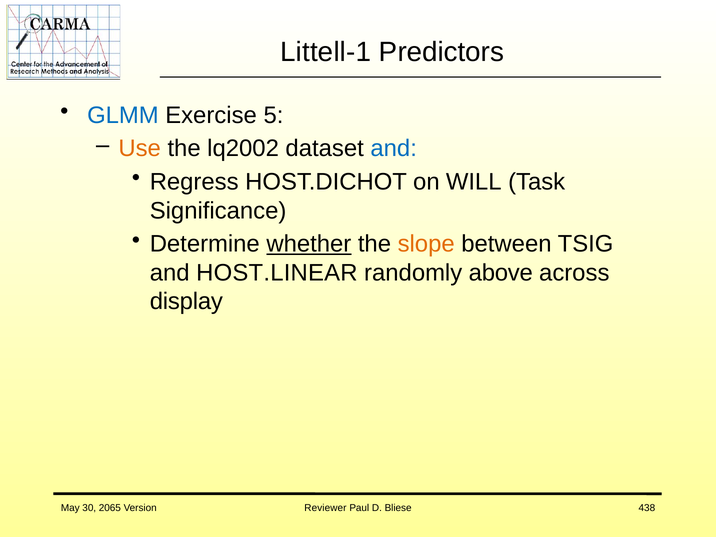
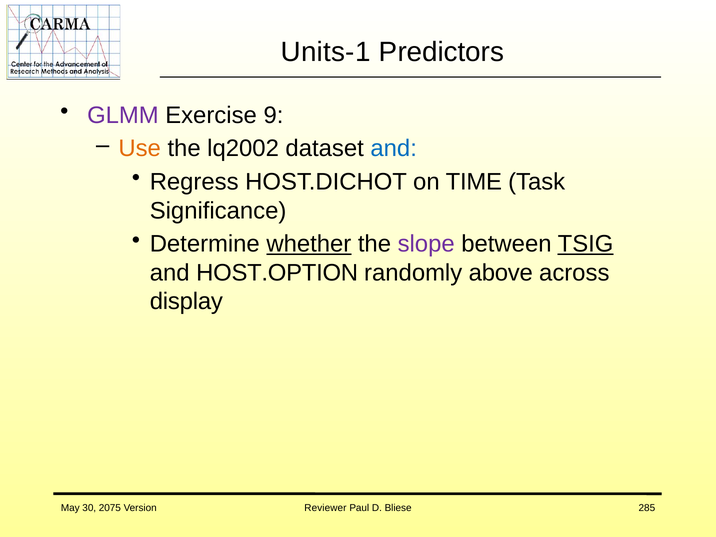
Littell-1: Littell-1 -> Units-1
GLMM colour: blue -> purple
5: 5 -> 9
WILL: WILL -> TIME
slope colour: orange -> purple
TSIG underline: none -> present
HOST.LINEAR: HOST.LINEAR -> HOST.OPTION
2065: 2065 -> 2075
438: 438 -> 285
